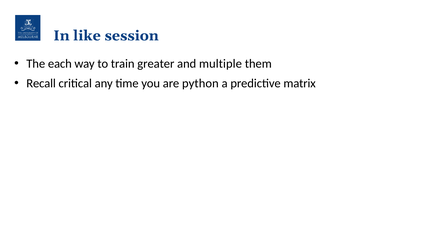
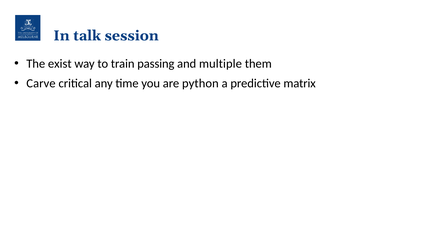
like: like -> talk
each: each -> exist
greater: greater -> passing
Recall: Recall -> Carve
